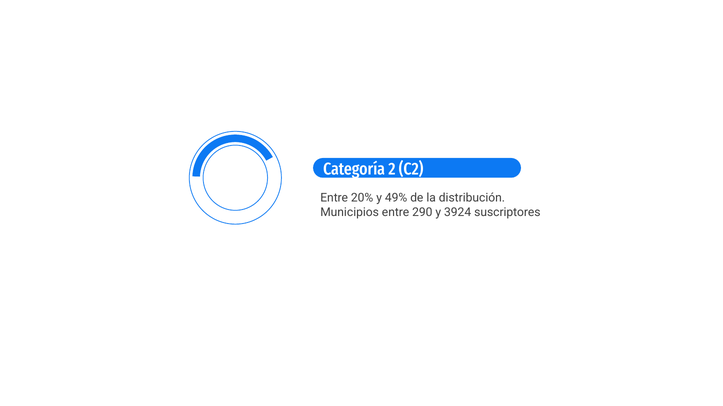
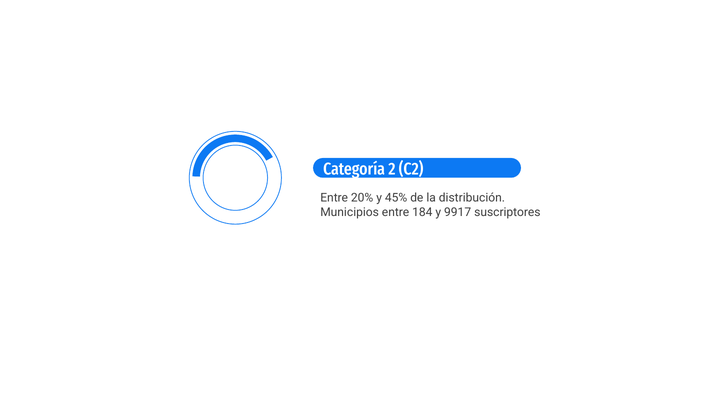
49%: 49% -> 45%
290: 290 -> 184
3924: 3924 -> 9917
